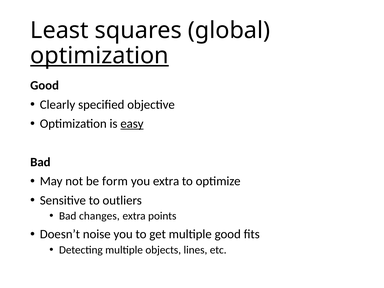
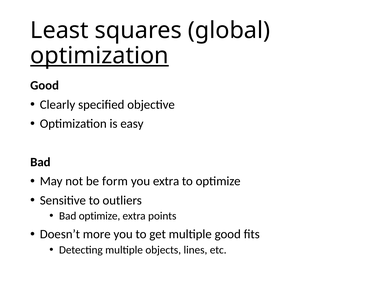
easy underline: present -> none
Bad changes: changes -> optimize
noise: noise -> more
